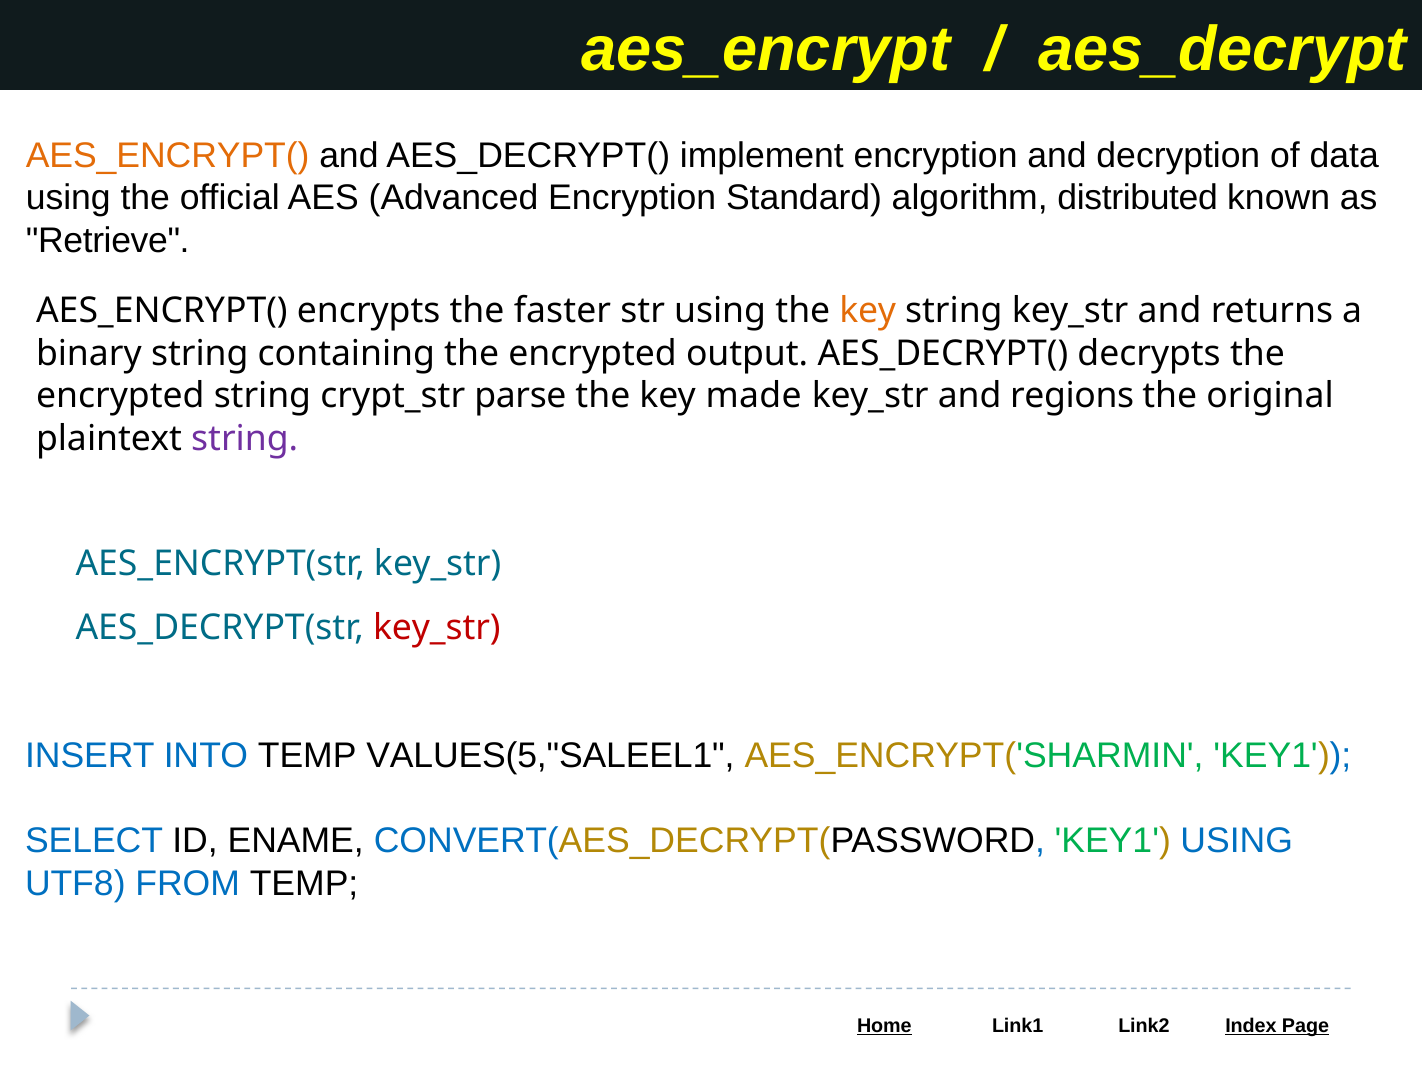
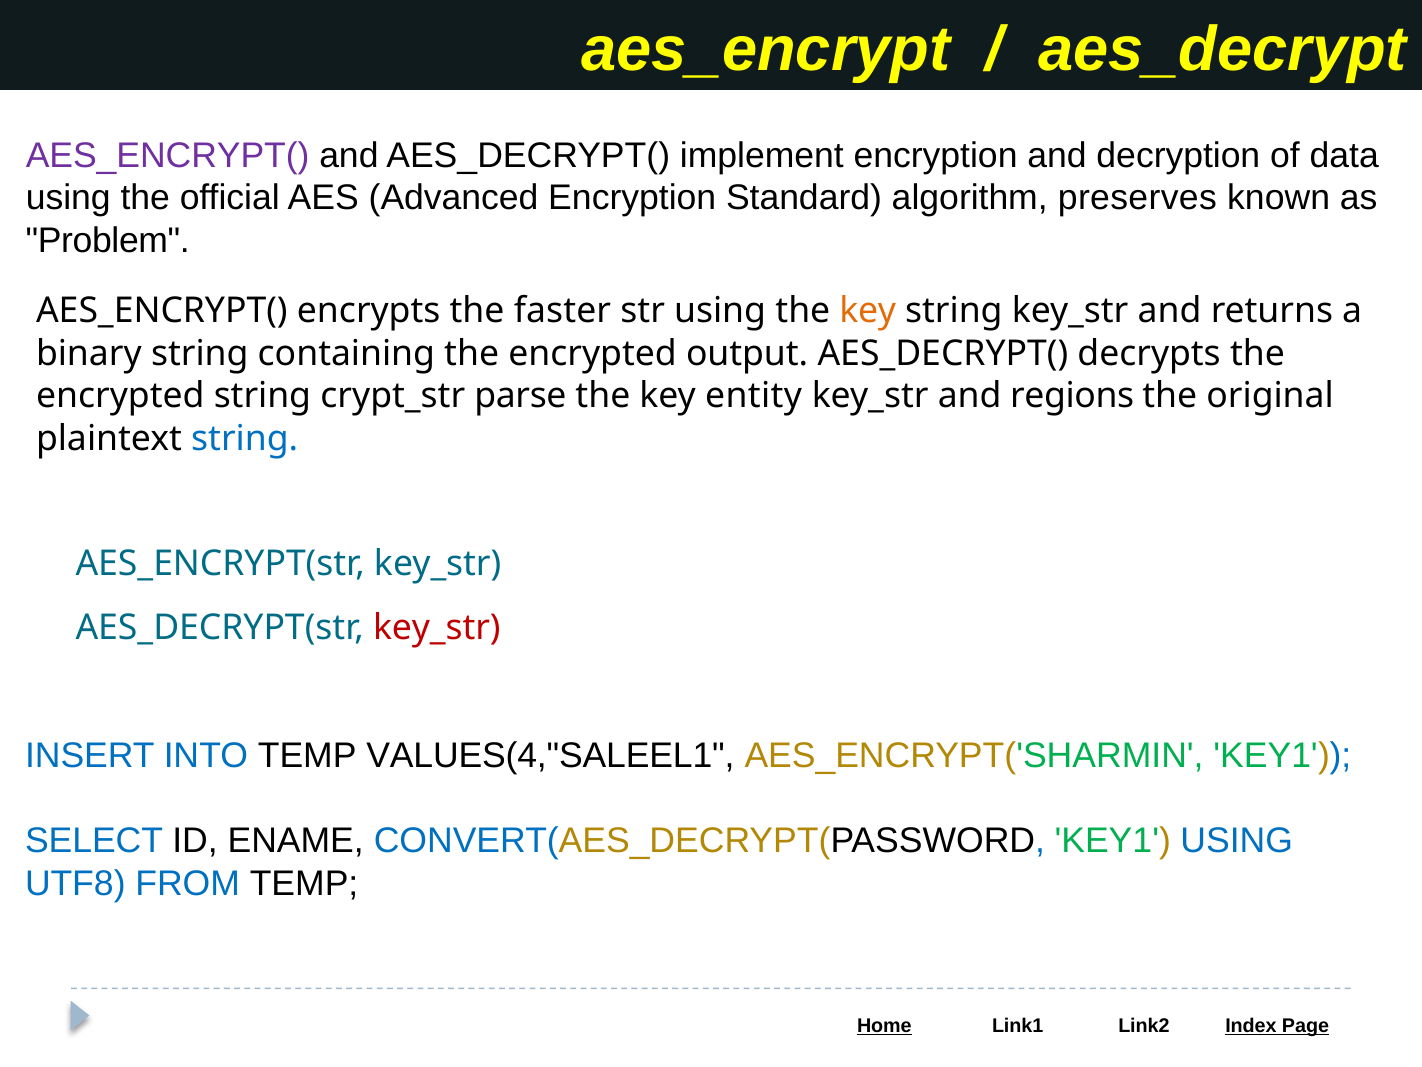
AES_ENCRYPT( at (168, 155) colour: orange -> purple
distributed: distributed -> preserves
Retrieve: Retrieve -> Problem
made: made -> entity
string at (245, 439) colour: purple -> blue
VALUES(5,"SALEEL1: VALUES(5,"SALEEL1 -> VALUES(4,"SALEEL1
